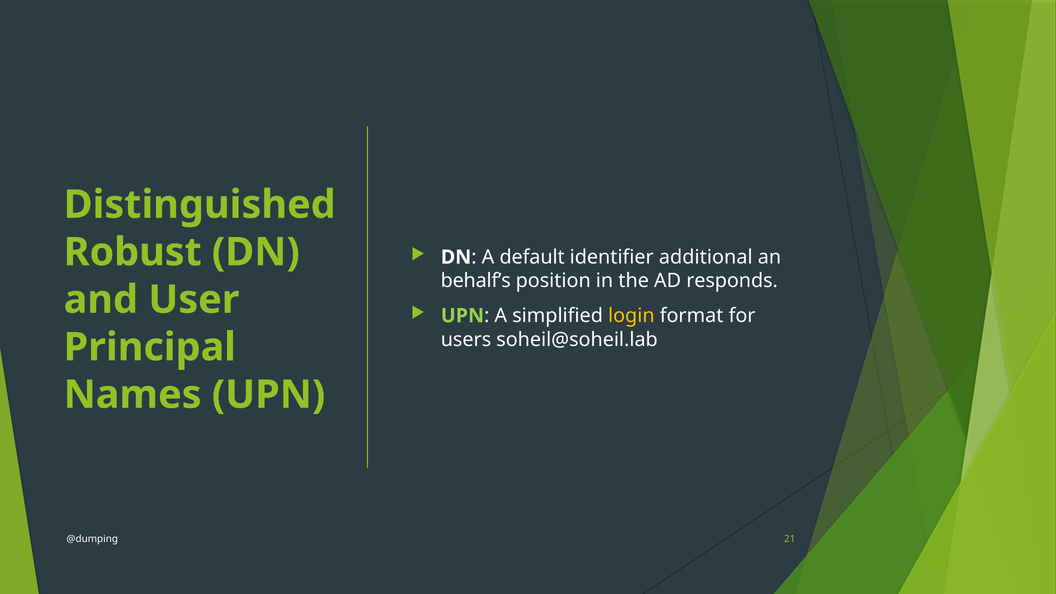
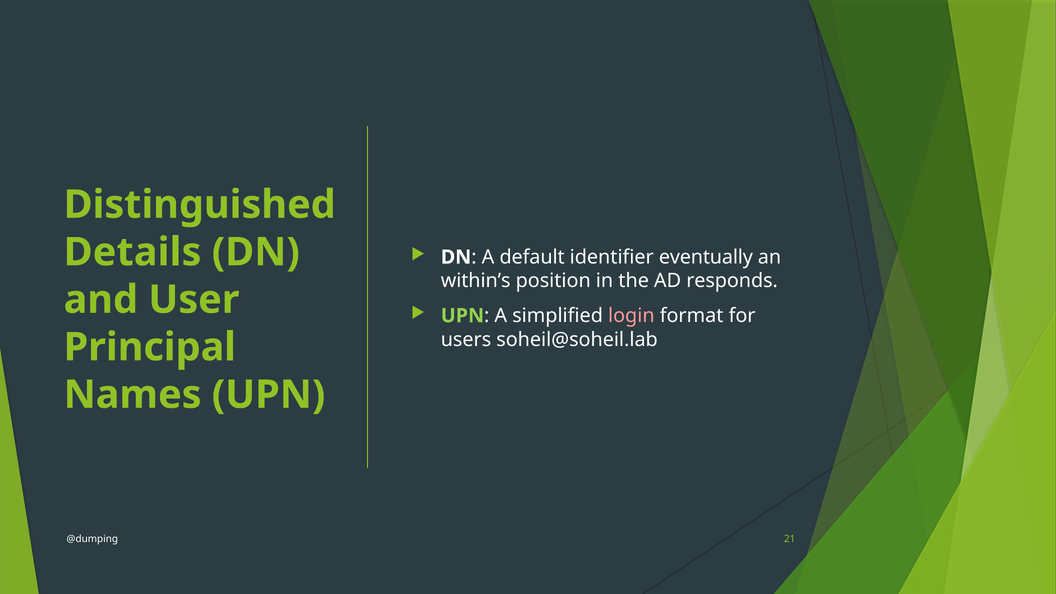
Robust: Robust -> Details
additional: additional -> eventually
behalf’s: behalf’s -> within’s
login colour: yellow -> pink
